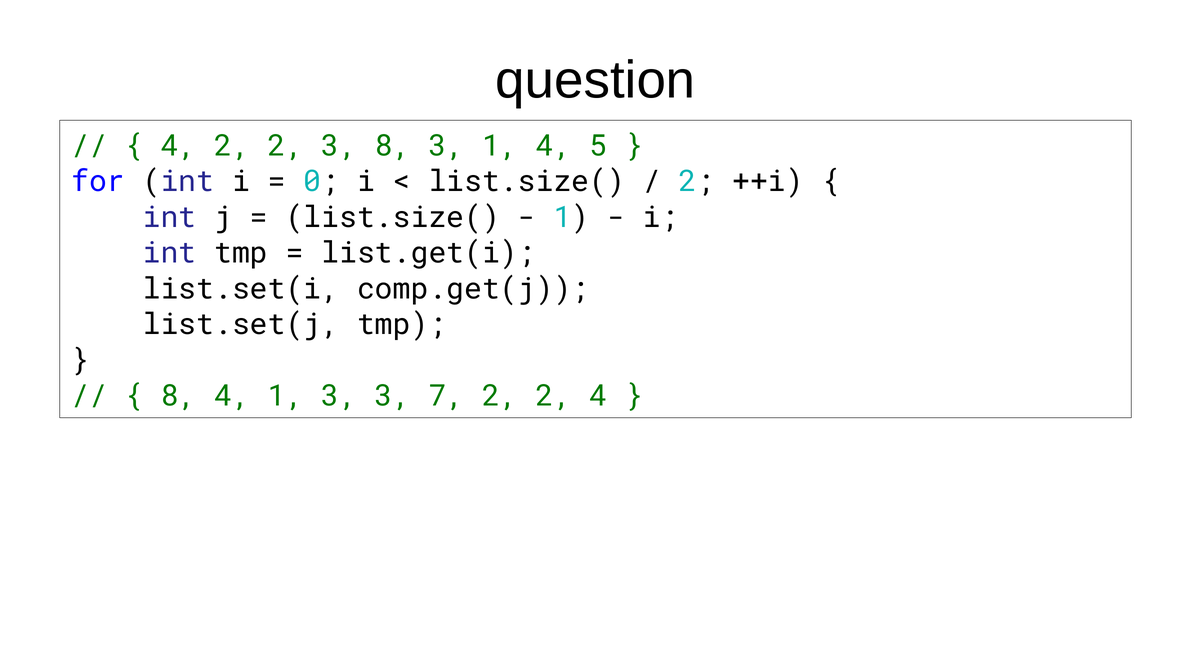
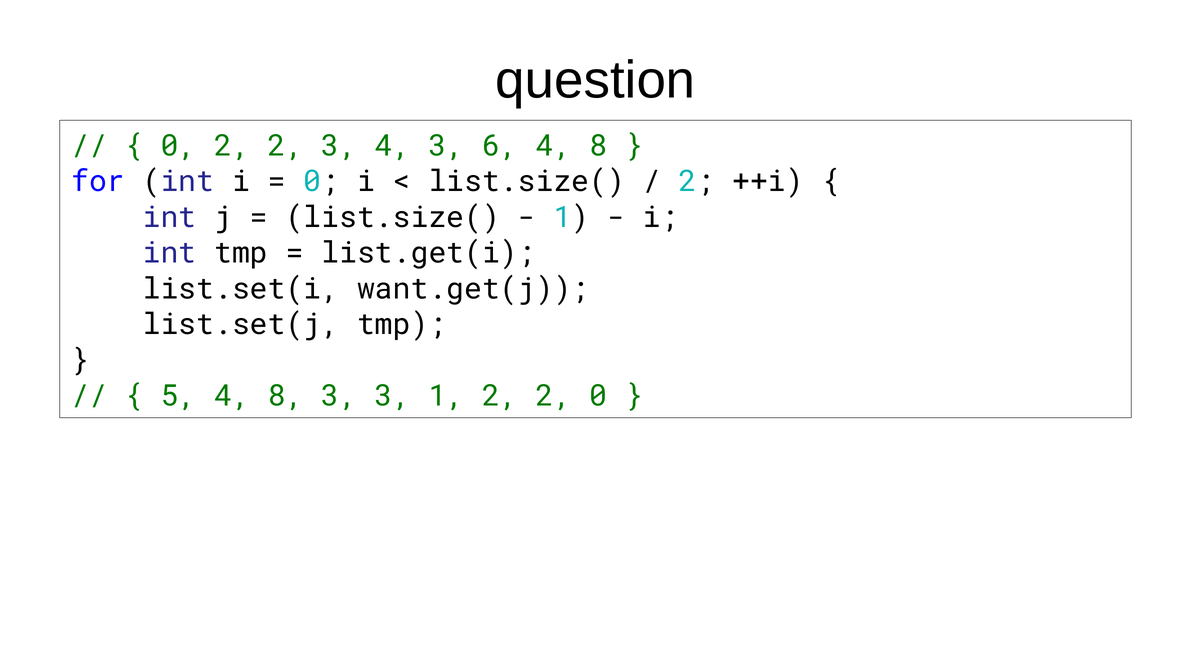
4 at (178, 146): 4 -> 0
3 8: 8 -> 4
3 1: 1 -> 6
5 at (598, 146): 5 -> 8
comp.get(j: comp.get(j -> want.get(j
8 at (178, 396): 8 -> 5
1 at (286, 396): 1 -> 8
3 7: 7 -> 1
2 4: 4 -> 0
